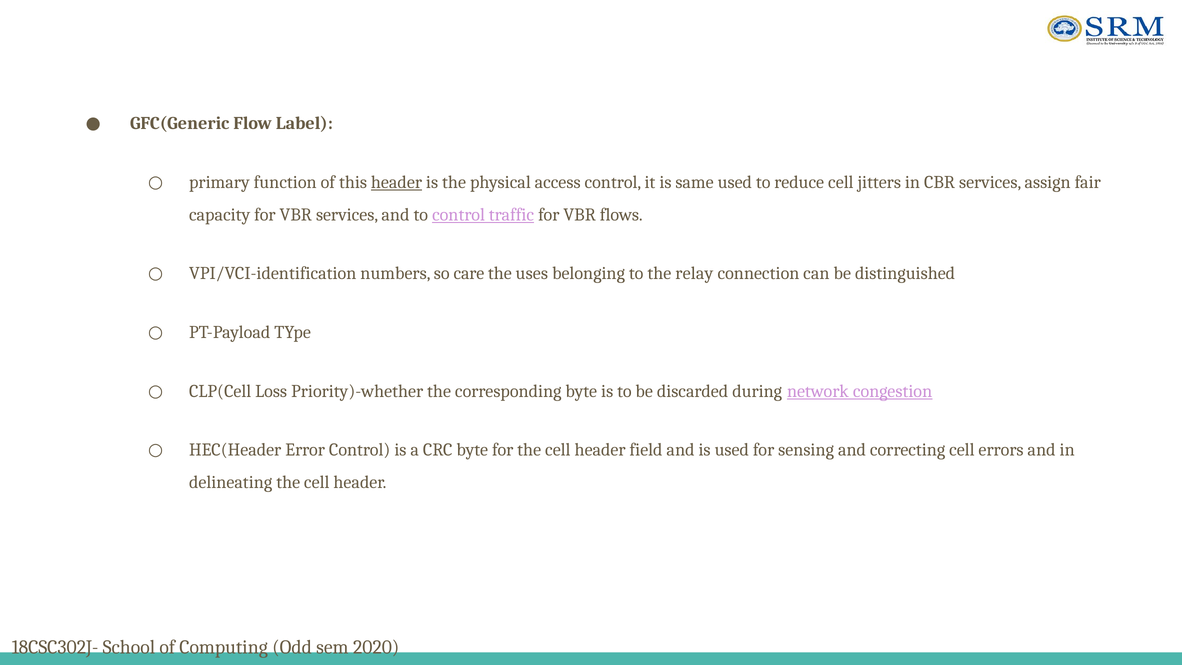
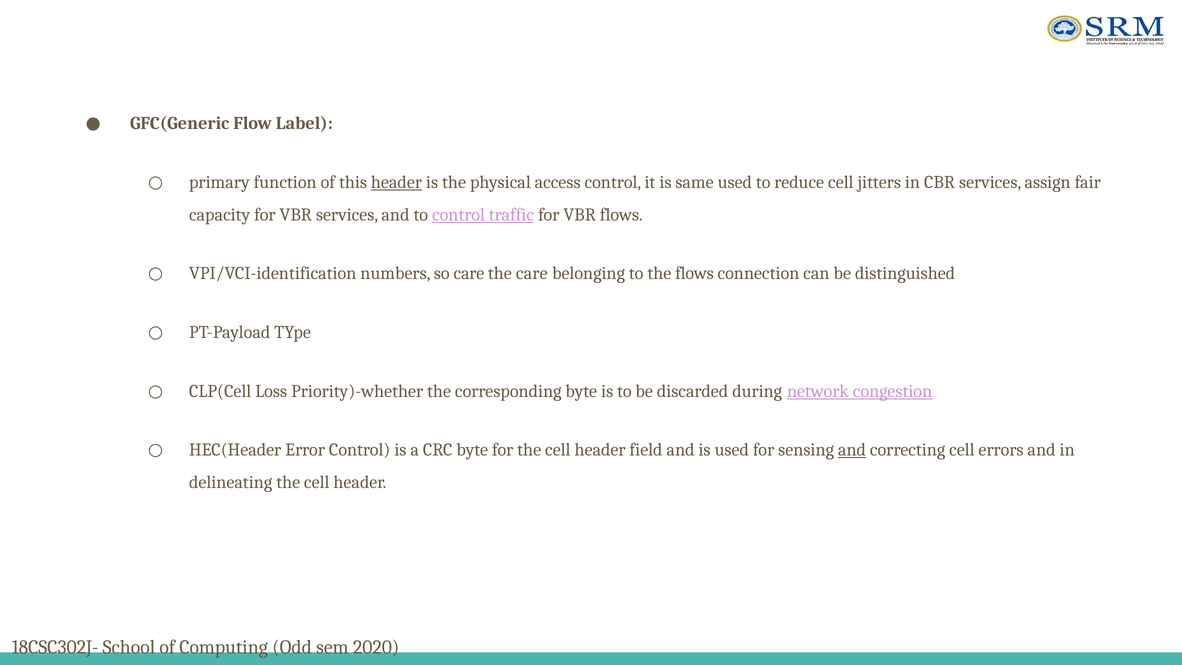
the uses: uses -> care
the relay: relay -> flows
and at (852, 450) underline: none -> present
